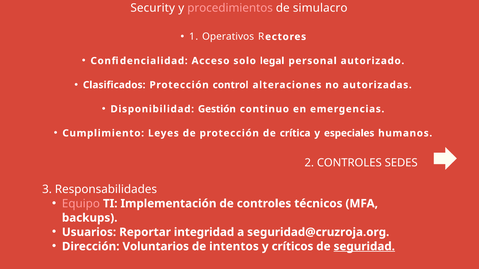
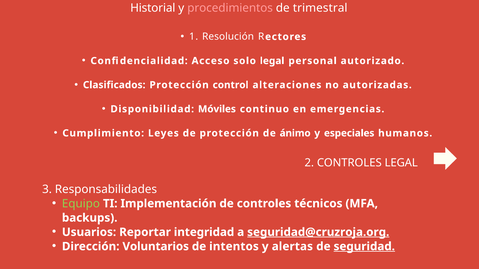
Security: Security -> Historial
simulacro: simulacro -> trimestral
Operativos: Operativos -> Resolución
Gestión: Gestión -> Móviles
crítica: crítica -> ánimo
CONTROLES SEDES: SEDES -> LEGAL
Equipo colour: pink -> light green
seguridad@cruzroja.org underline: none -> present
críticos: críticos -> alertas
